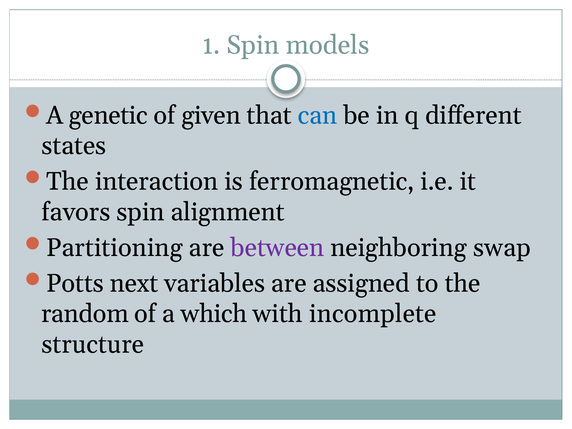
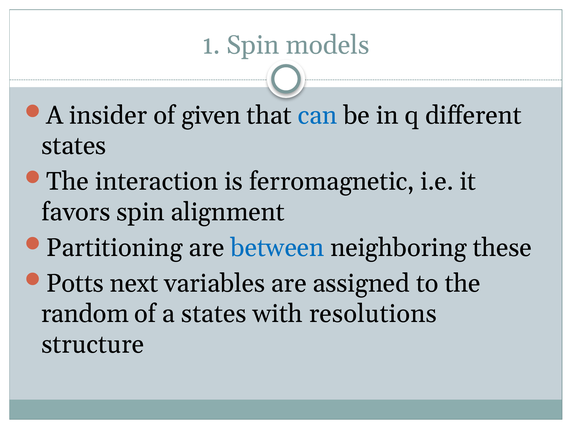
genetic: genetic -> insider
between colour: purple -> blue
swap: swap -> these
a which: which -> states
incomplete: incomplete -> resolutions
